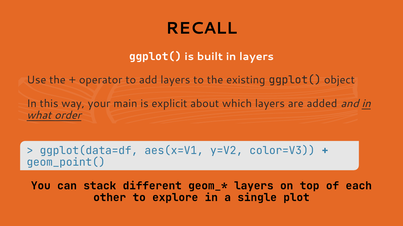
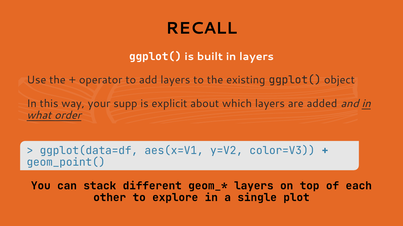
main: main -> supp
